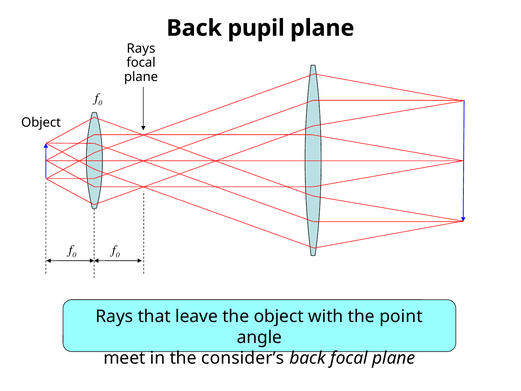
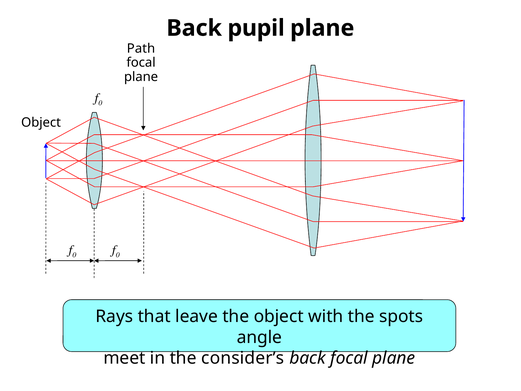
Rays at (141, 49): Rays -> Path
point: point -> spots
